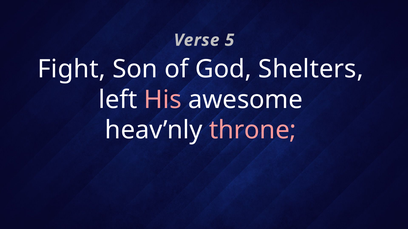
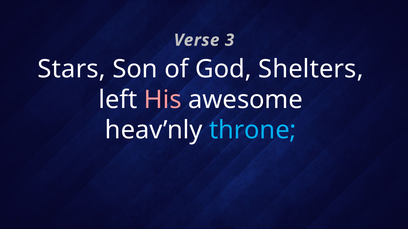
5: 5 -> 3
Fight: Fight -> Stars
throne colour: pink -> light blue
